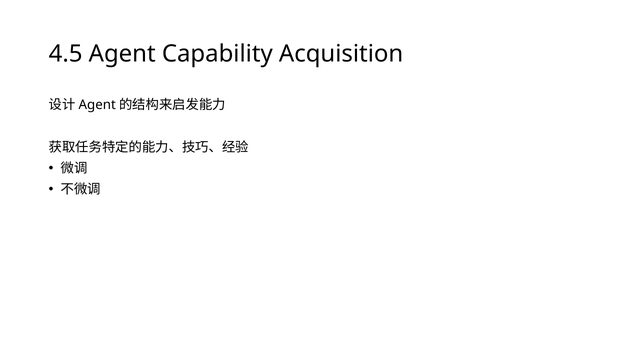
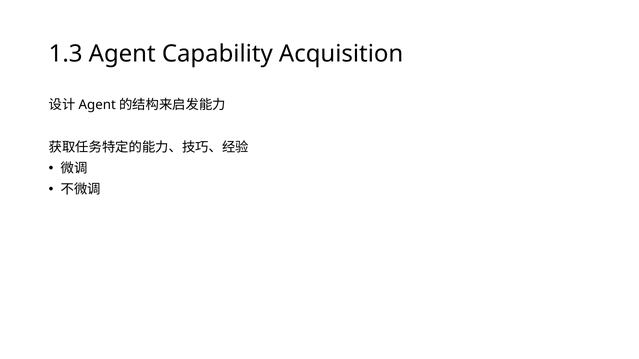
4.5: 4.5 -> 1.3
